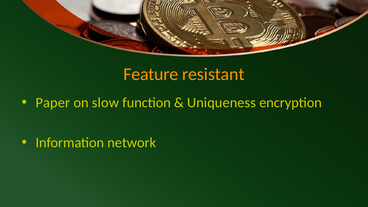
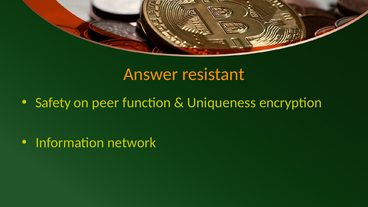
Feature: Feature -> Answer
Paper: Paper -> Safety
slow: slow -> peer
